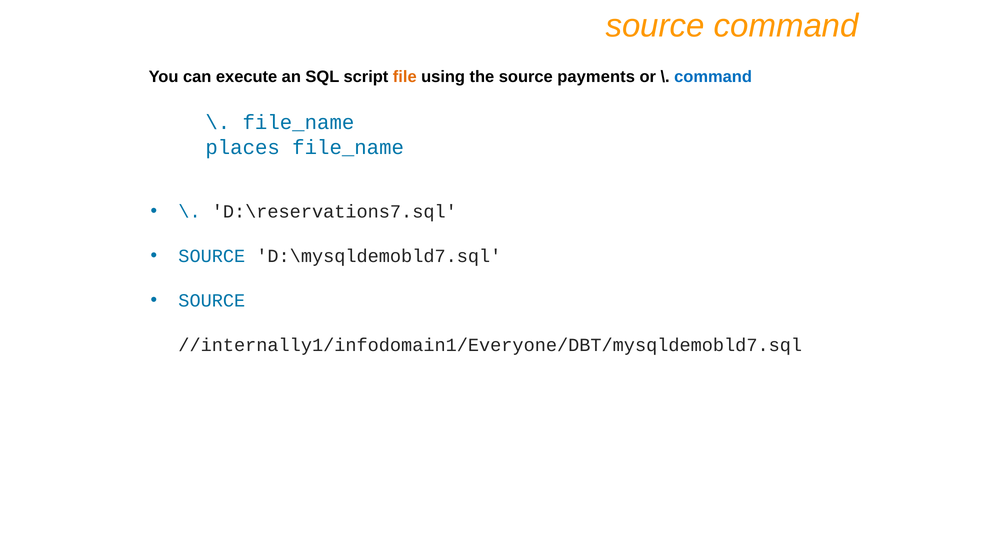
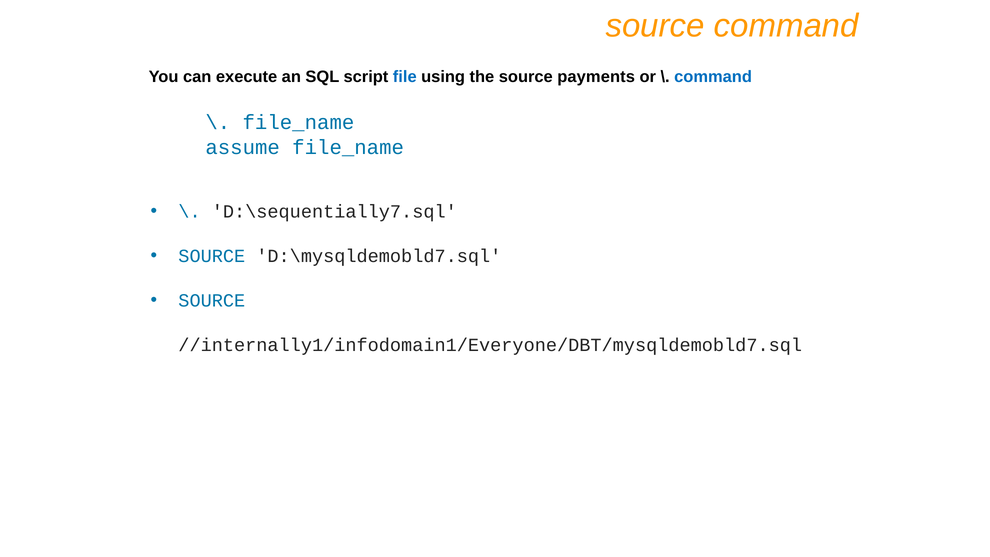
file colour: orange -> blue
places: places -> assume
D:\reservations7.sql: D:\reservations7.sql -> D:\sequentially7.sql
